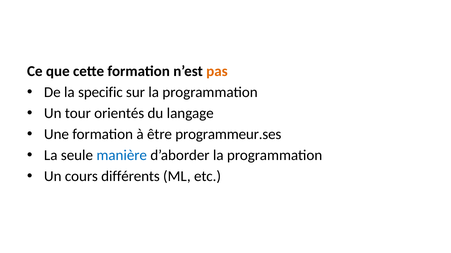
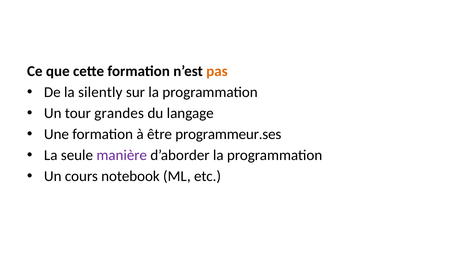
specific: specific -> silently
orientés: orientés -> grandes
manière colour: blue -> purple
différents: différents -> notebook
